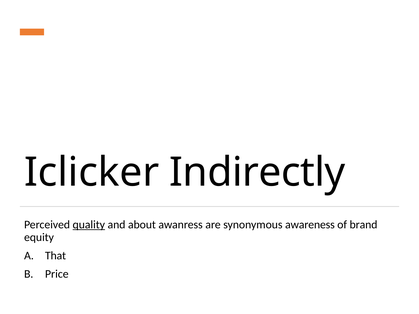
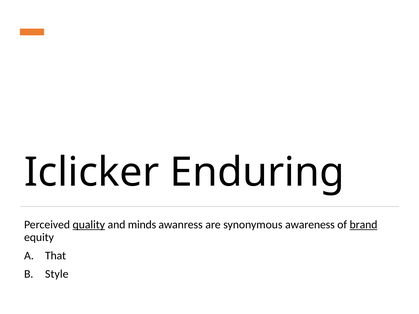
Indirectly: Indirectly -> Enduring
about: about -> minds
brand underline: none -> present
Price: Price -> Style
